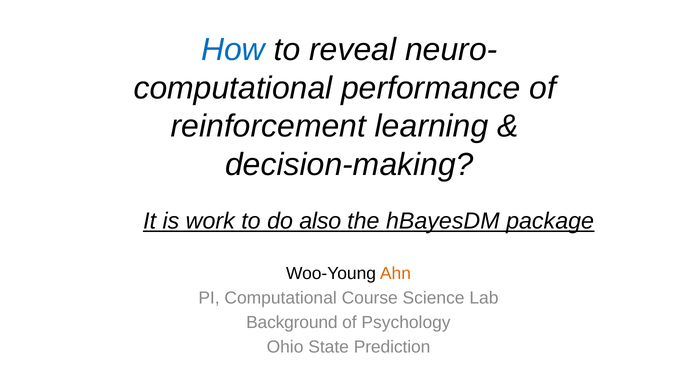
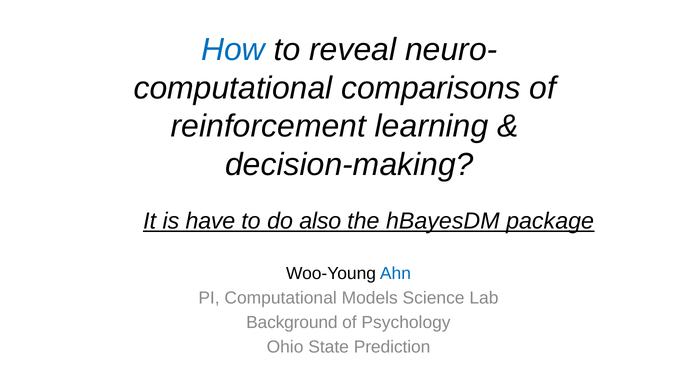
performance: performance -> comparisons
work: work -> have
Ahn colour: orange -> blue
Course: Course -> Models
